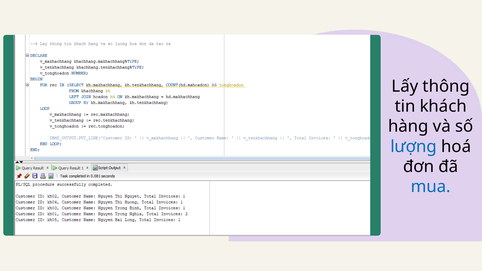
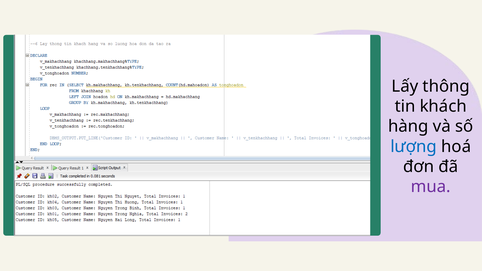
mua colour: blue -> purple
